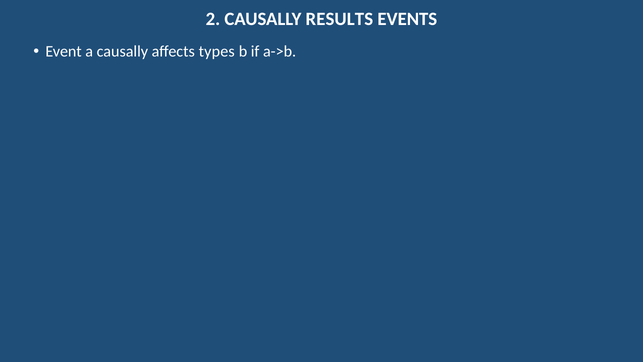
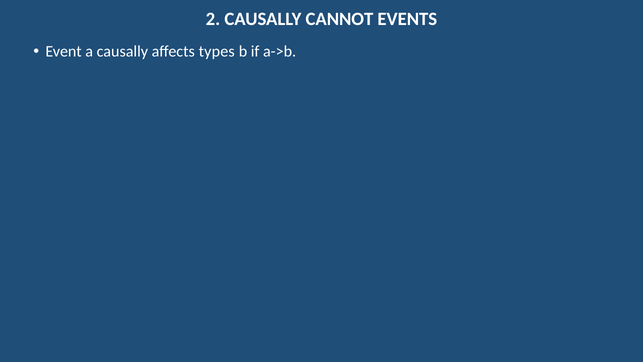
RESULTS: RESULTS -> CANNOT
